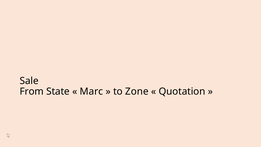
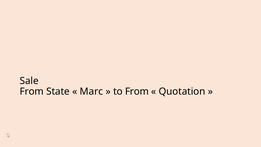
to Zone: Zone -> From
